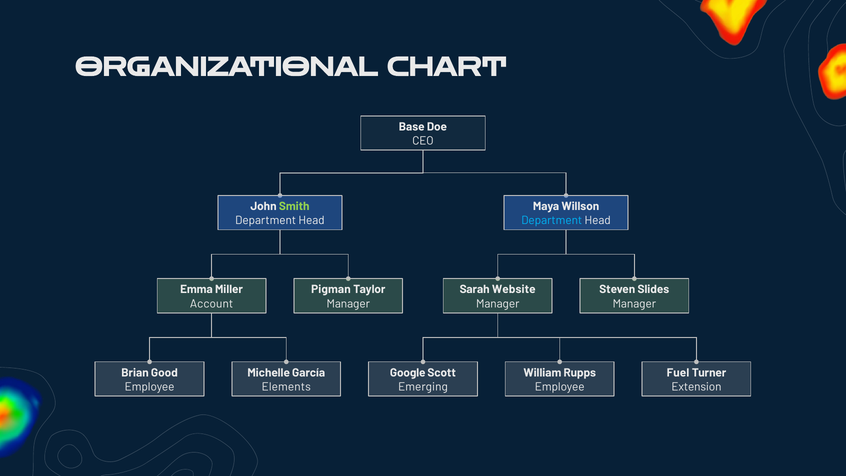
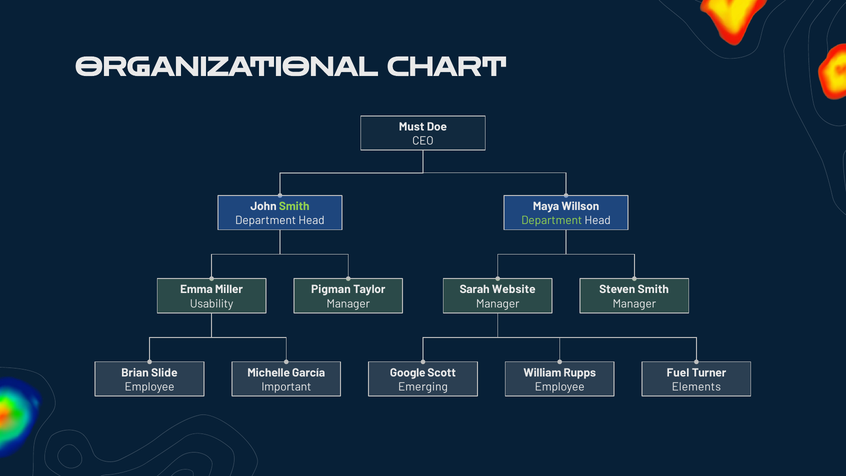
Base: Base -> Must
Department at (552, 220) colour: light blue -> light green
Steven Slides: Slides -> Smith
Account: Account -> Usability
Good: Good -> Slide
Elements: Elements -> Important
Extension: Extension -> Elements
